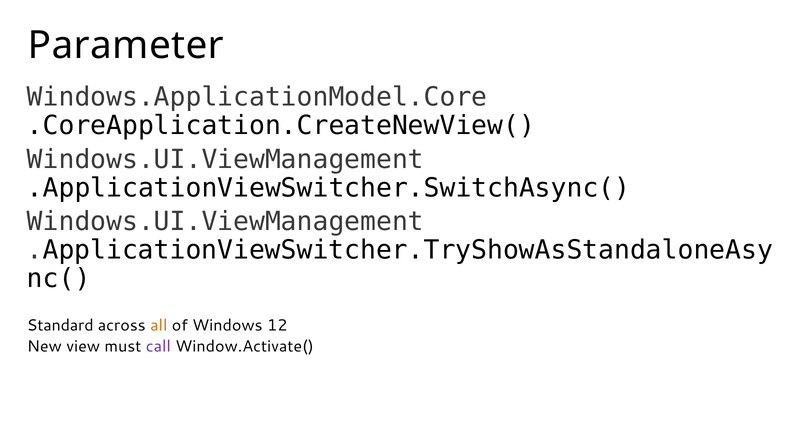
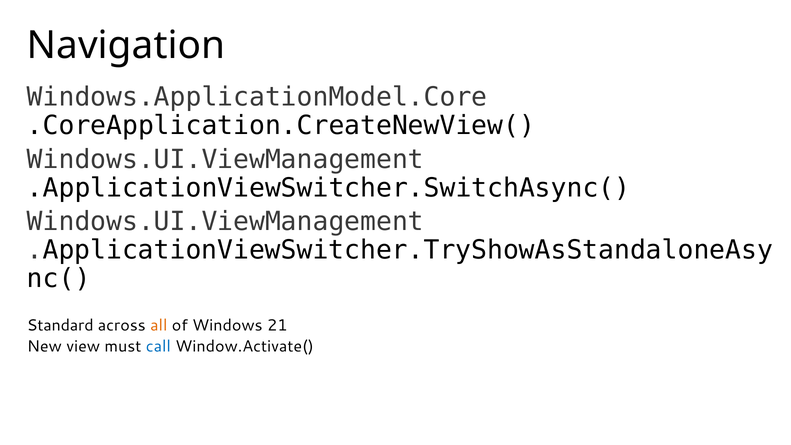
Parameter: Parameter -> Navigation
12: 12 -> 21
call colour: purple -> blue
